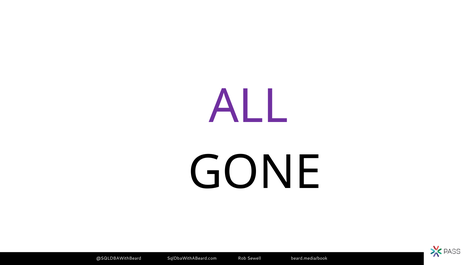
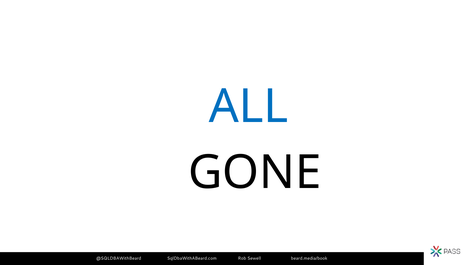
ALL colour: purple -> blue
